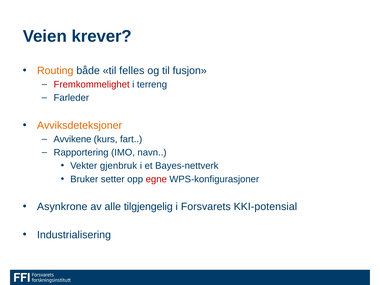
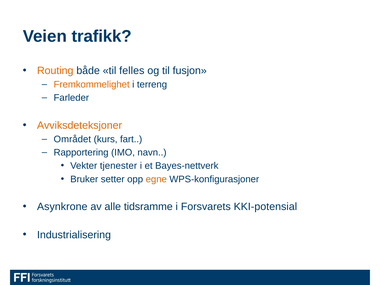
krever: krever -> trafikk
Fremkommelighet colour: red -> orange
Avvikene: Avvikene -> Området
gjenbruk: gjenbruk -> tjenester
egne colour: red -> orange
tilgjengelig: tilgjengelig -> tidsramme
